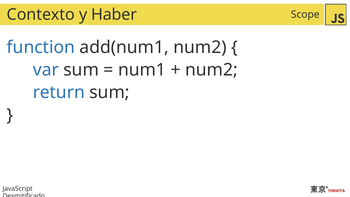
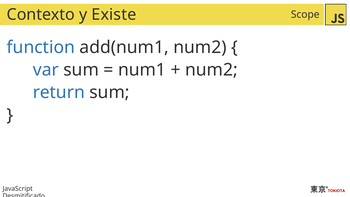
Haber: Haber -> Existe
